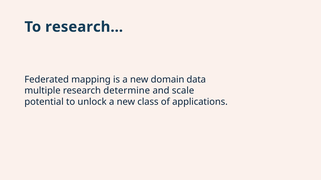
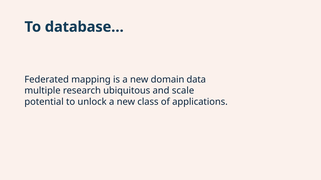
research…: research… -> database…
determine: determine -> ubiquitous
